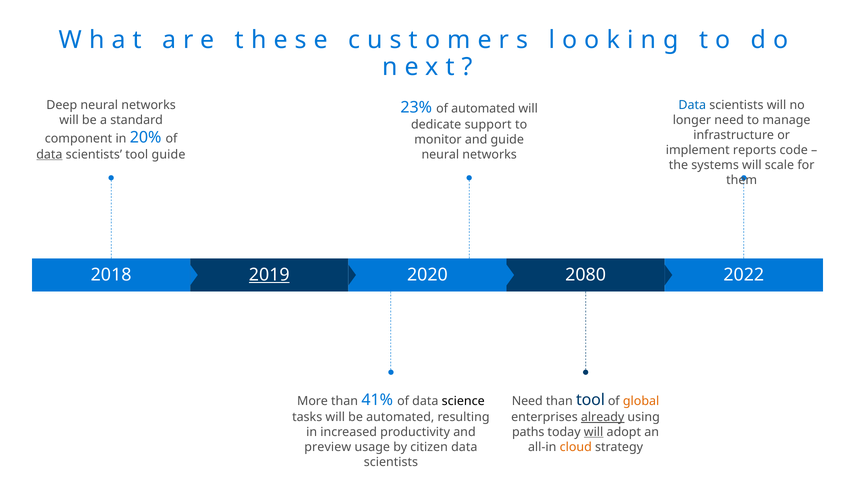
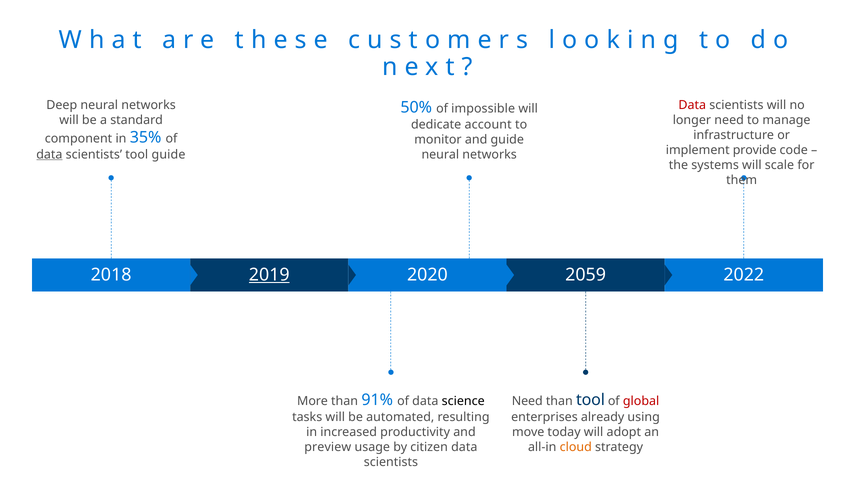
Data at (692, 105) colour: blue -> red
23%: 23% -> 50%
of automated: automated -> impossible
support: support -> account
20%: 20% -> 35%
reports: reports -> provide
2080: 2080 -> 2059
41%: 41% -> 91%
global colour: orange -> red
already underline: present -> none
paths: paths -> move
will at (594, 432) underline: present -> none
